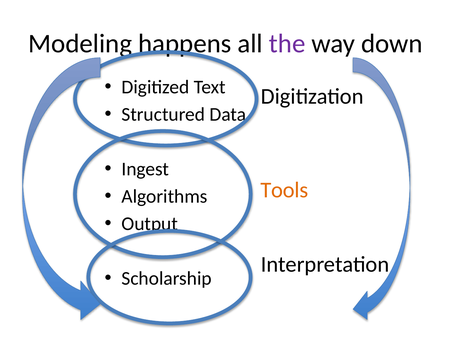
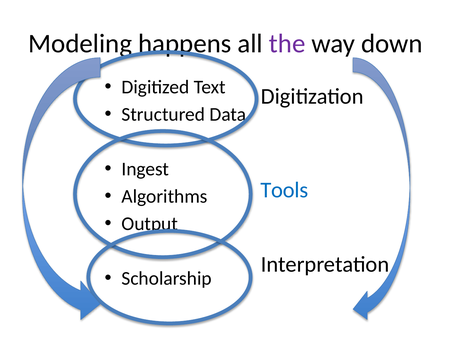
Tools colour: orange -> blue
